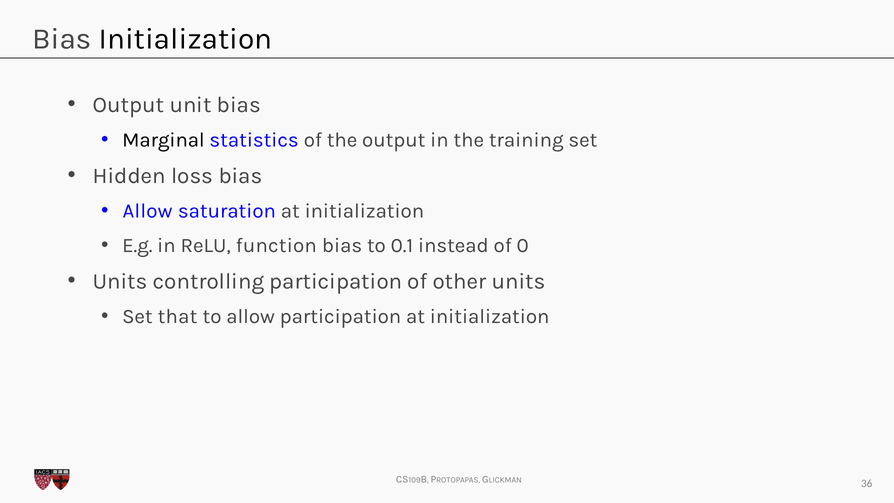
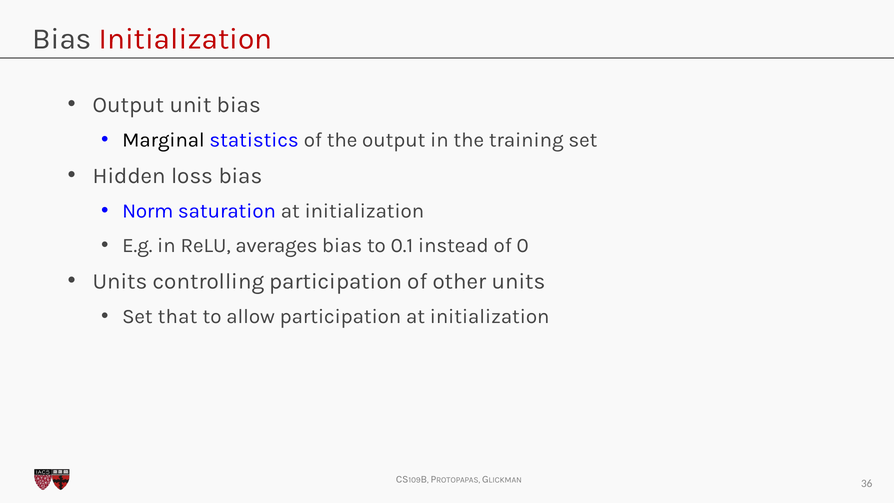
Initialization at (186, 39) colour: black -> red
Allow at (148, 211): Allow -> Norm
function: function -> averages
